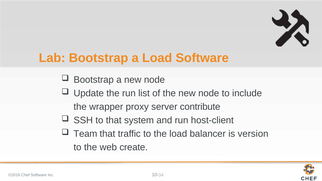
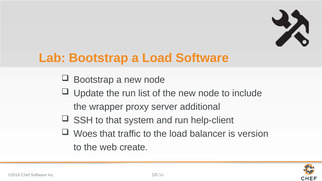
contribute: contribute -> additional
host-client: host-client -> help-client
Team: Team -> Woes
